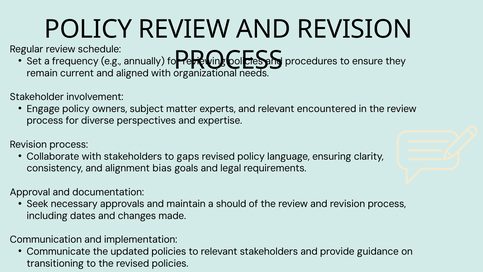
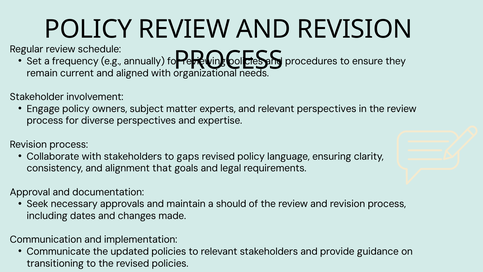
relevant encountered: encountered -> perspectives
bias: bias -> that
